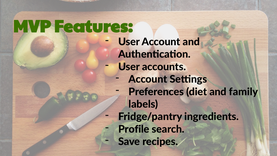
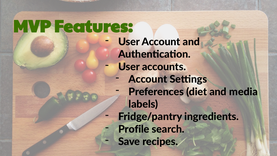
family: family -> media
